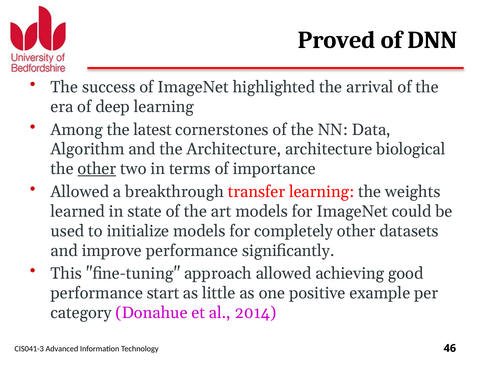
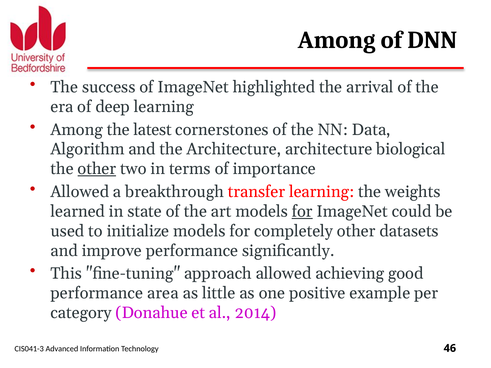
Proved at (337, 40): Proved -> Among
for at (302, 212) underline: none -> present
start: start -> area
